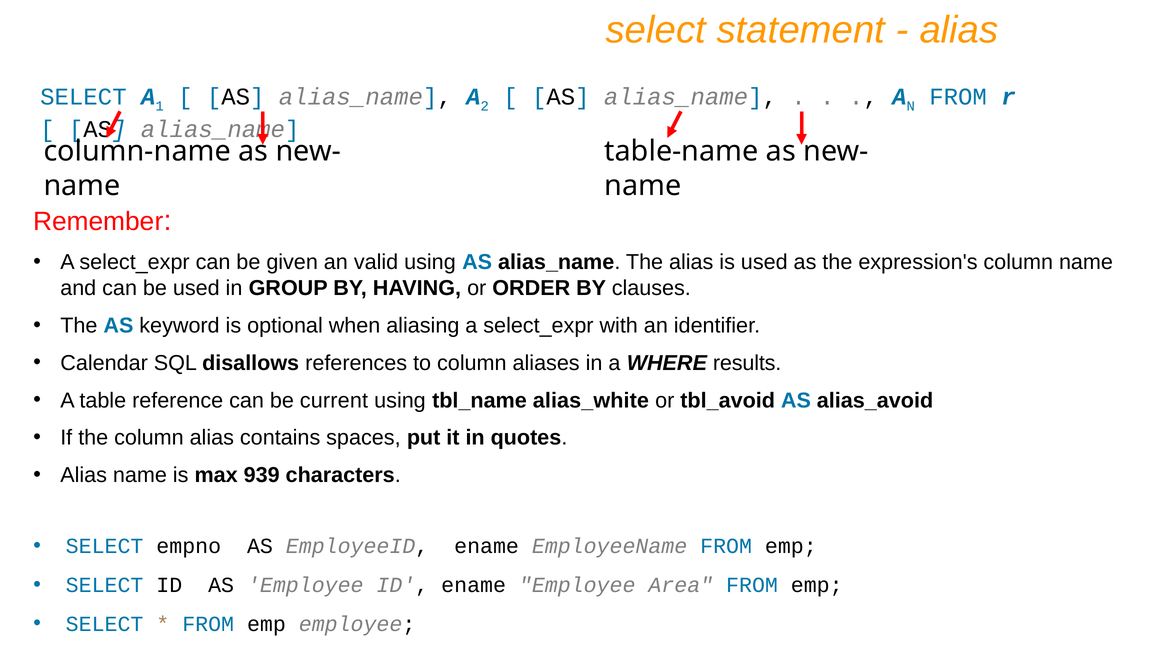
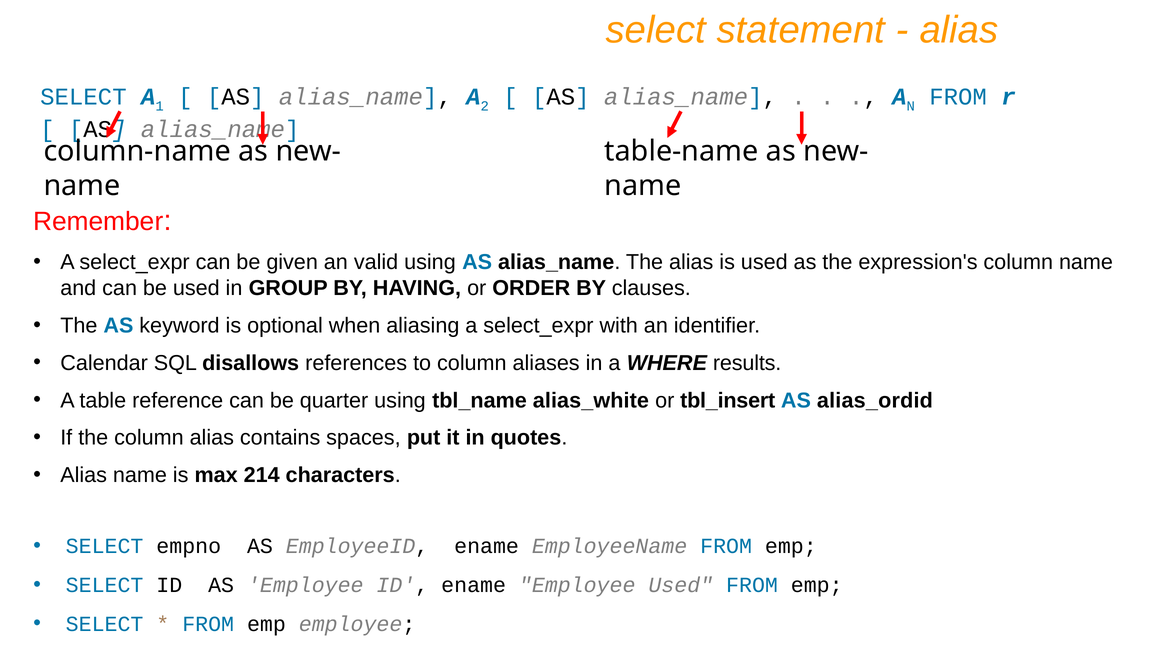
current: current -> quarter
tbl_avoid: tbl_avoid -> tbl_insert
alias_avoid: alias_avoid -> alias_ordid
939: 939 -> 214
Employee Area: Area -> Used
